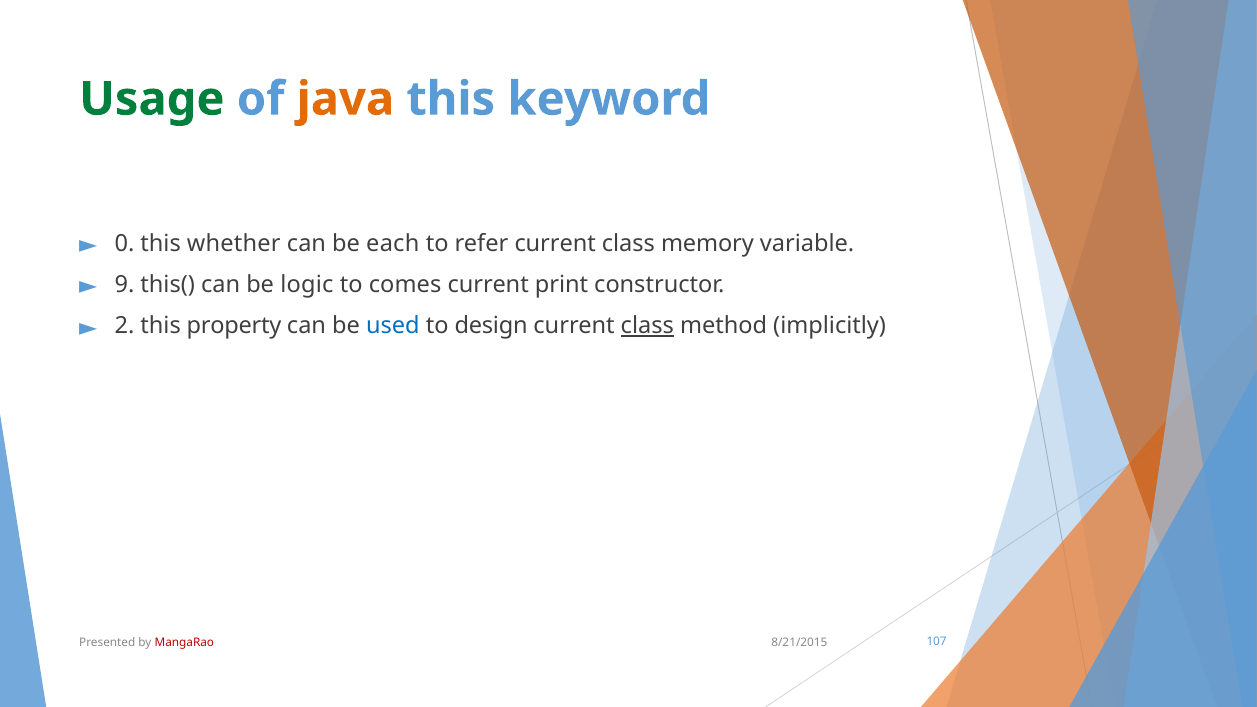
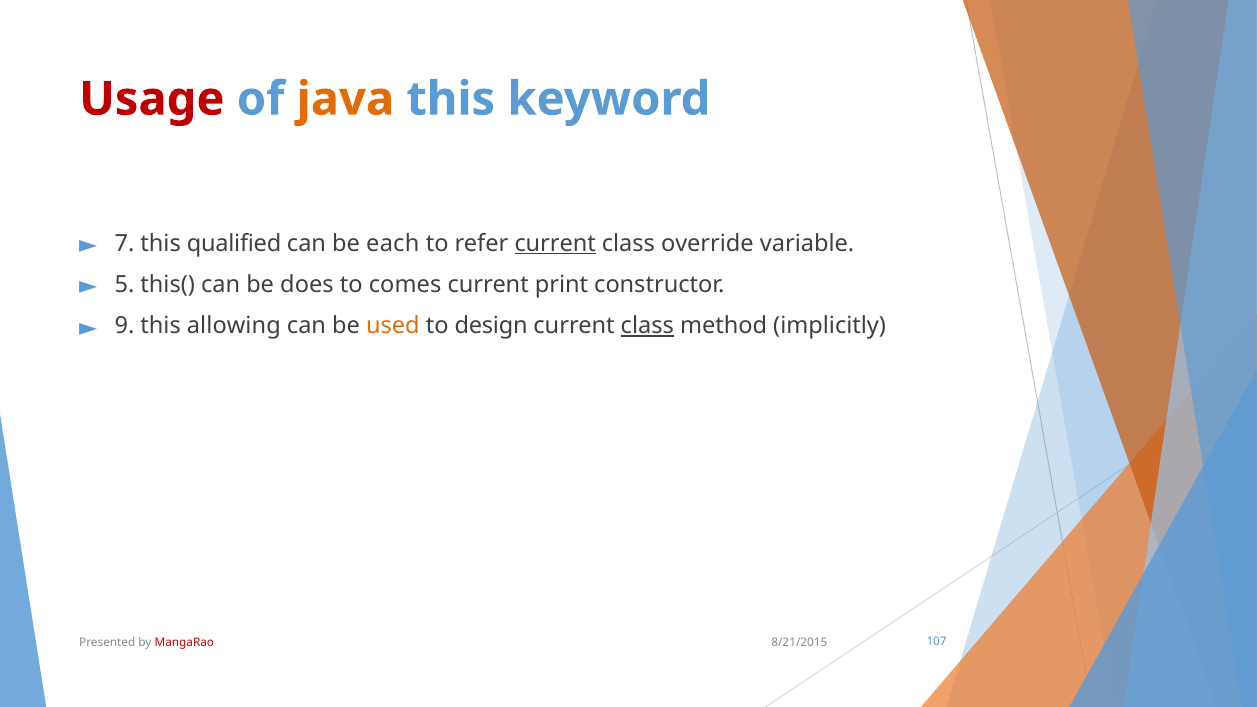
Usage colour: green -> red
0: 0 -> 7
whether: whether -> qualified
current at (555, 243) underline: none -> present
memory: memory -> override
9: 9 -> 5
logic: logic -> does
2: 2 -> 9
property: property -> allowing
used colour: blue -> orange
